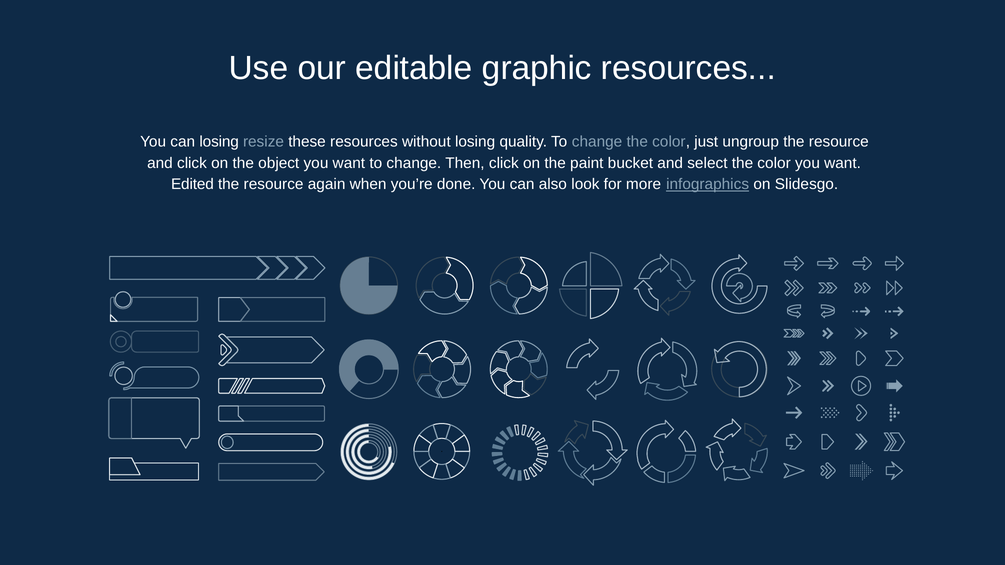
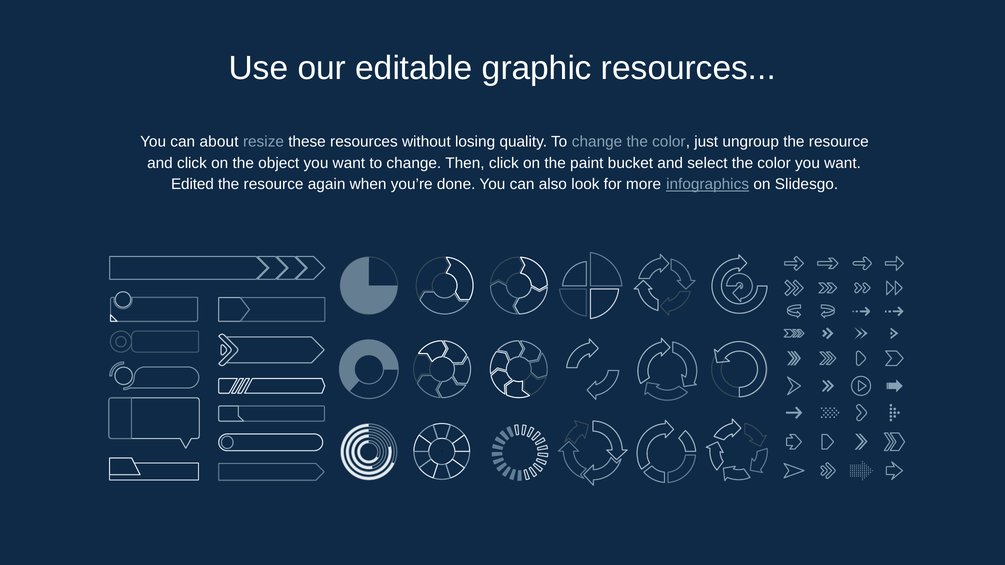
can losing: losing -> about
